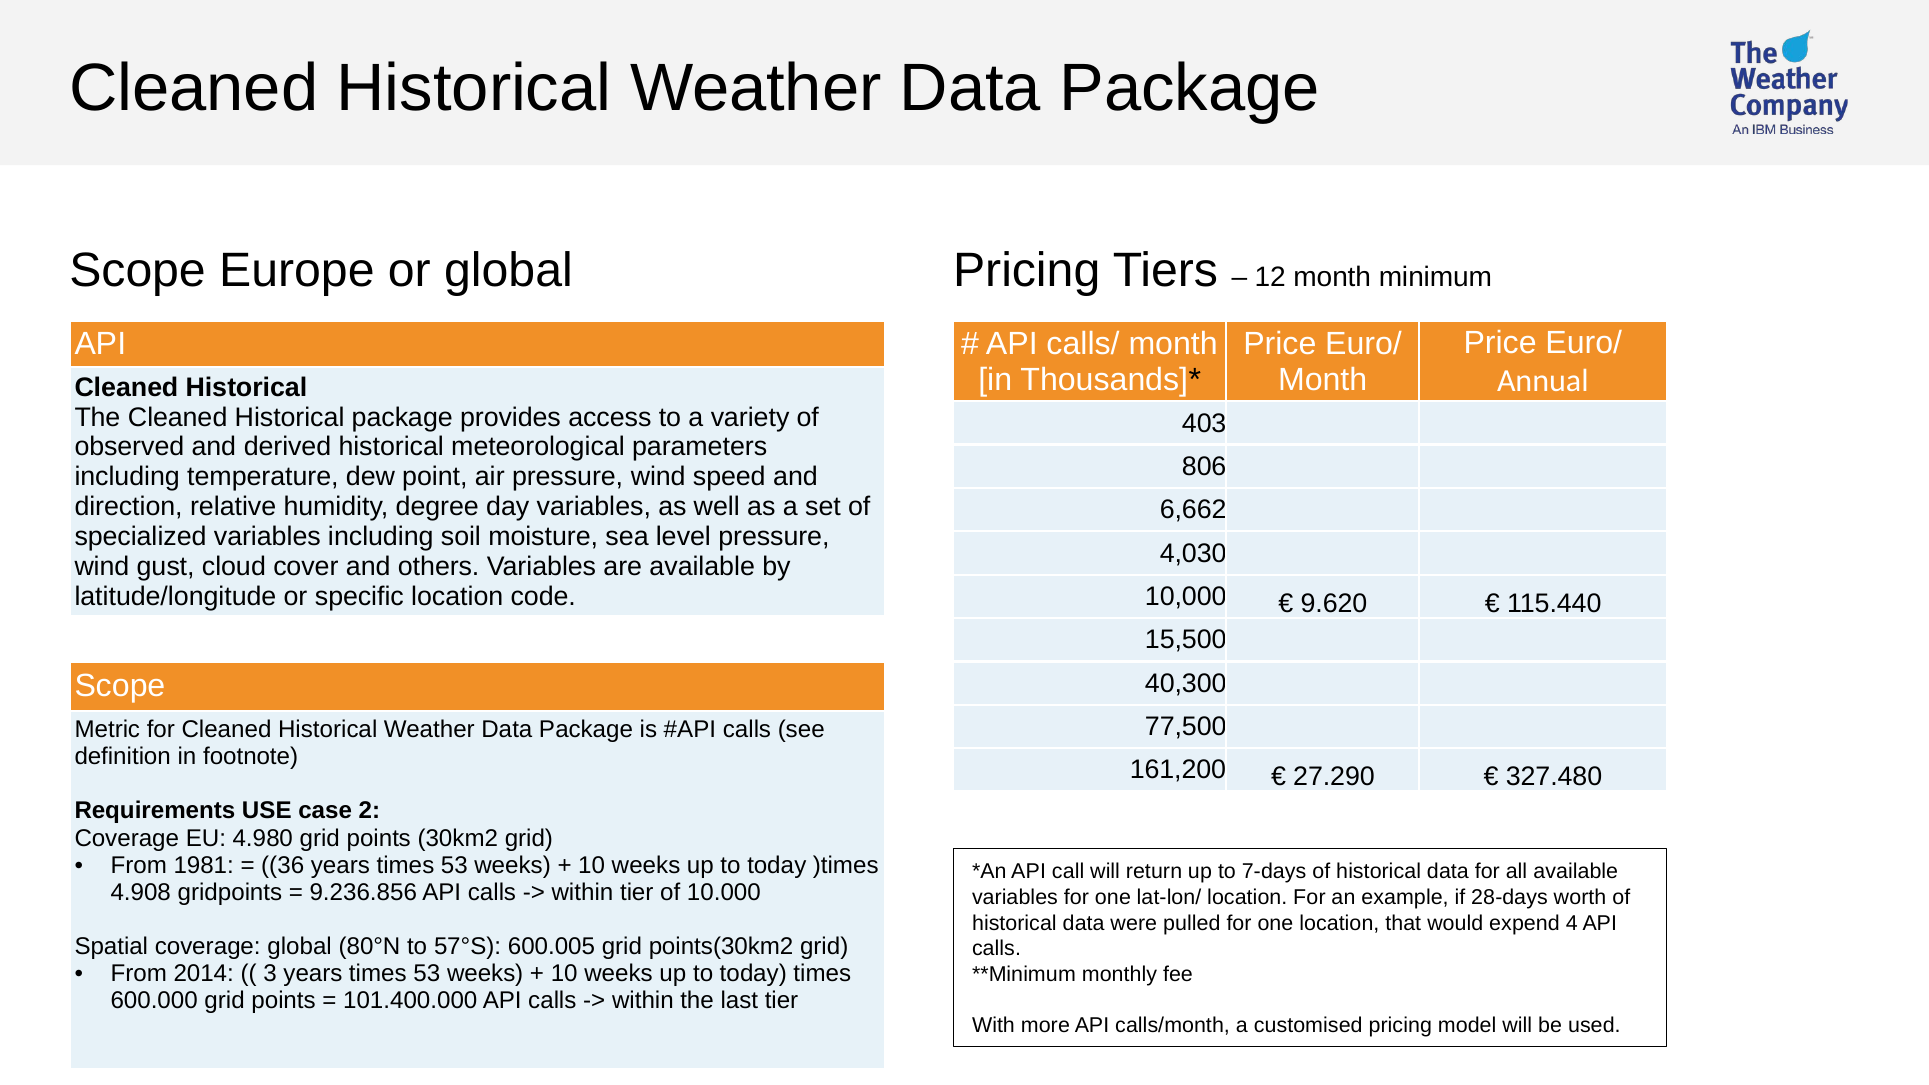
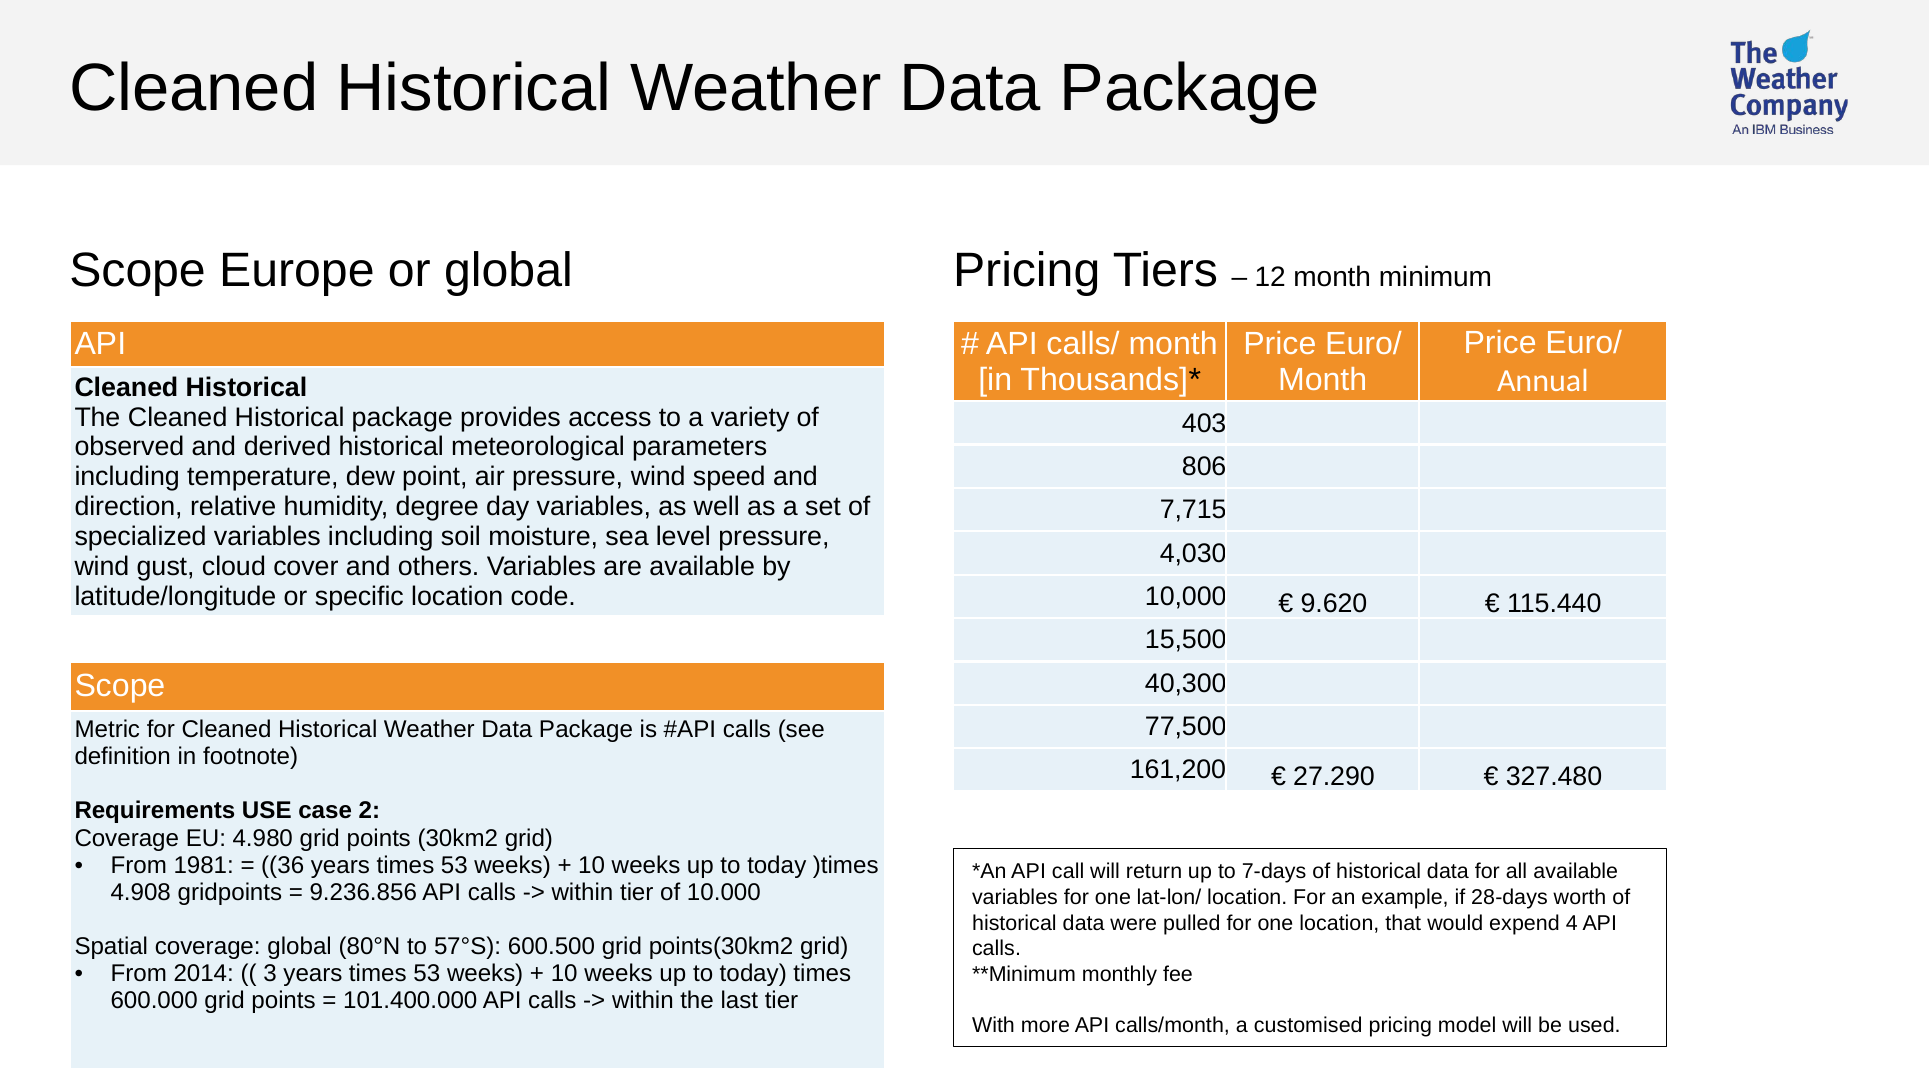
6,662: 6,662 -> 7,715
600.005: 600.005 -> 600.500
